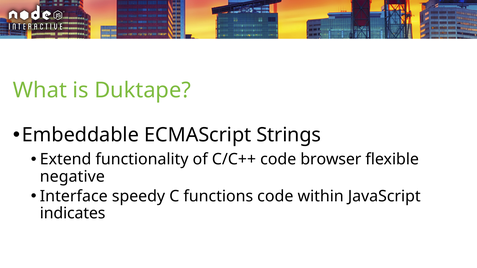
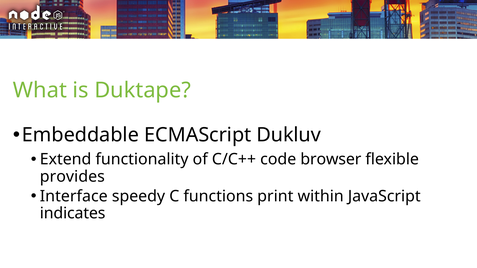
Strings: Strings -> Dukluv
negative: negative -> provides
functions code: code -> print
